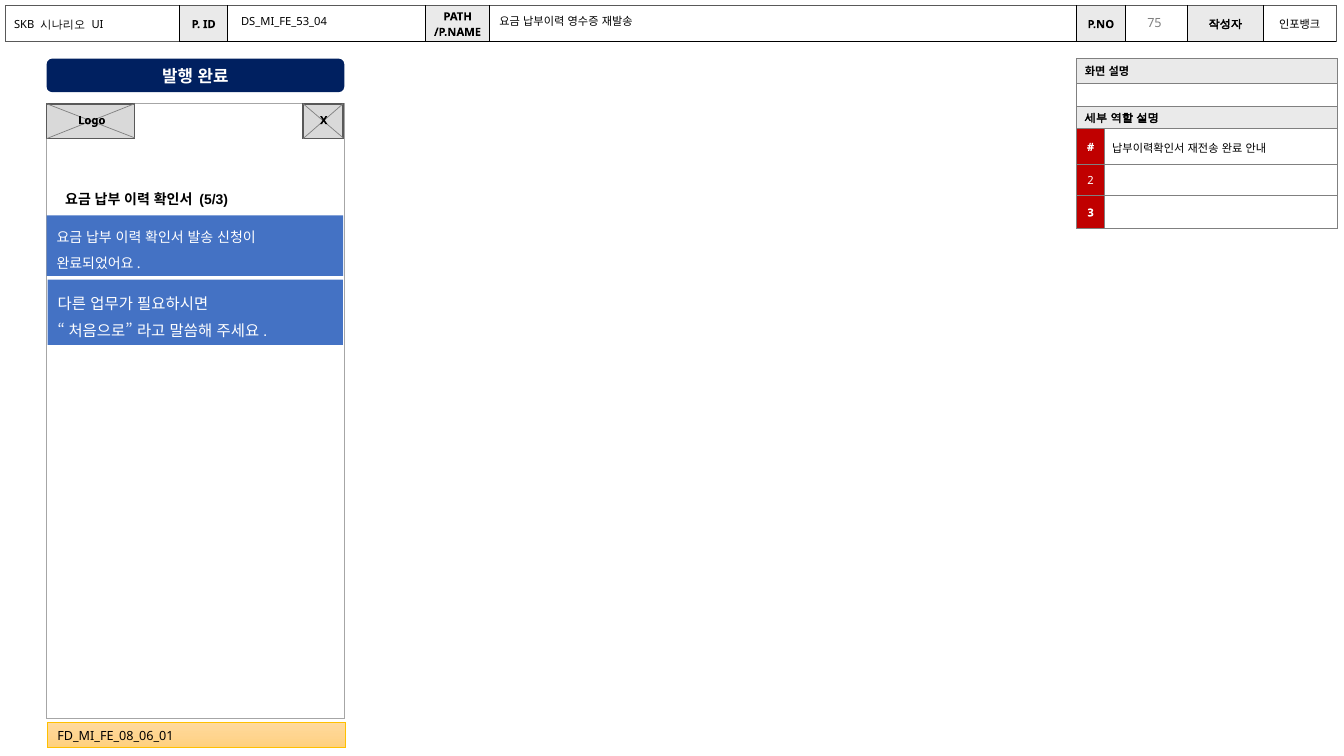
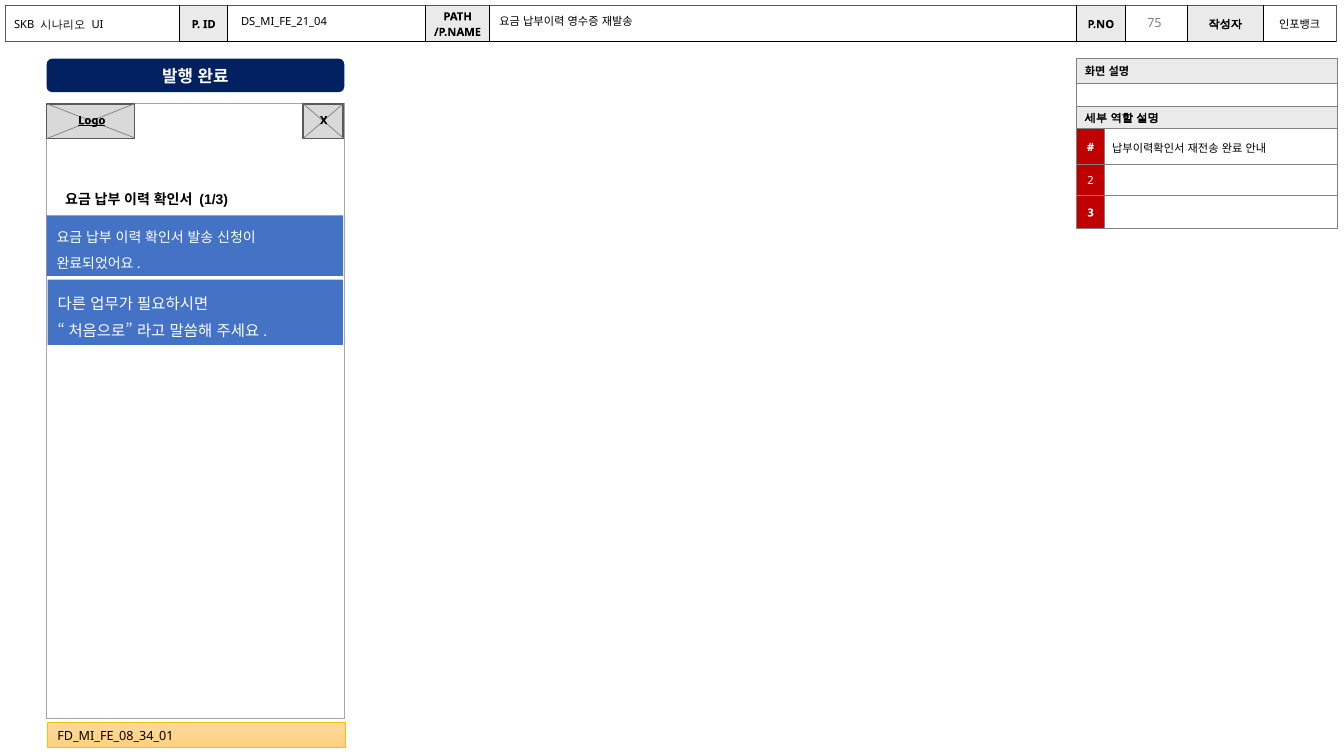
DS_MI_FE_53_04: DS_MI_FE_53_04 -> DS_MI_FE_21_04
Logo underline: none -> present
5/3: 5/3 -> 1/3
FD_MI_FE_08_06_01: FD_MI_FE_08_06_01 -> FD_MI_FE_08_34_01
